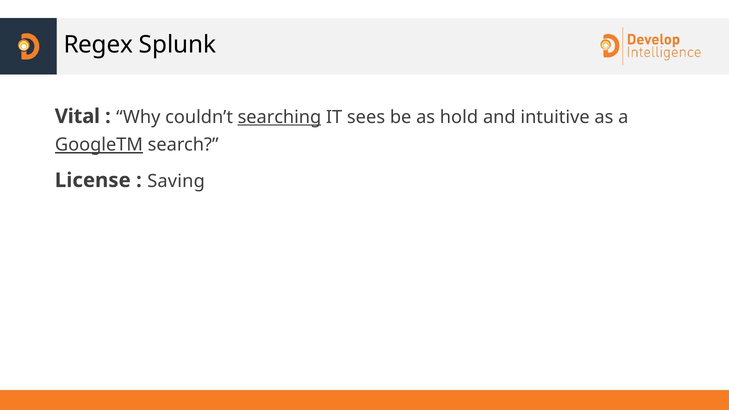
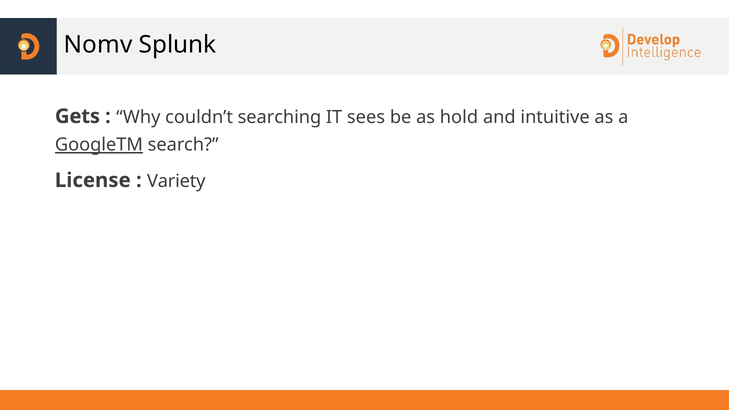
Regex: Regex -> Nomv
Vital: Vital -> Gets
searching underline: present -> none
Saving: Saving -> Variety
